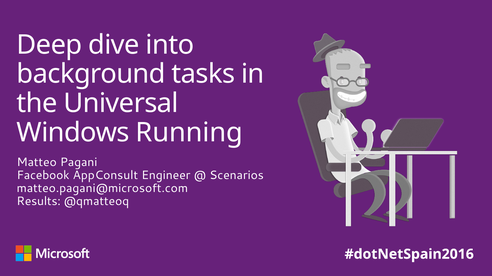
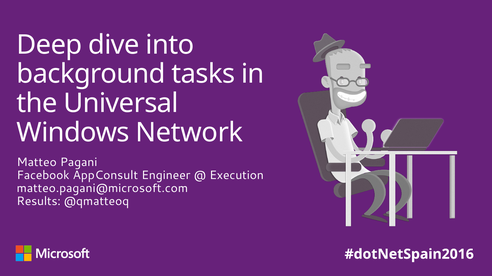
Running: Running -> Network
Scenarios: Scenarios -> Execution
